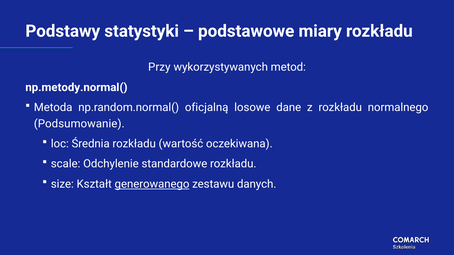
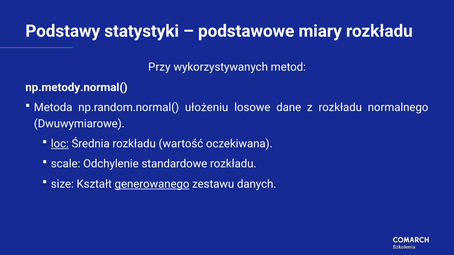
oficjalną: oficjalną -> ułożeniu
Podsumowanie: Podsumowanie -> Dwuwymiarowe
loc underline: none -> present
